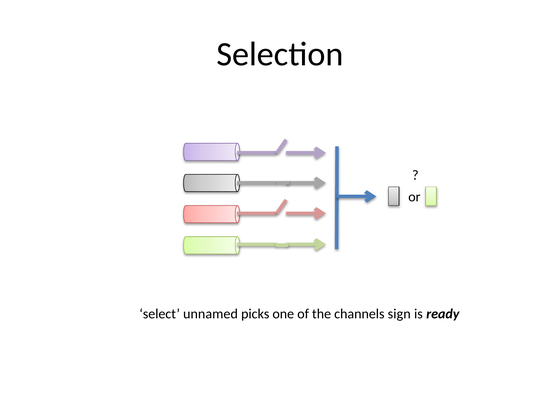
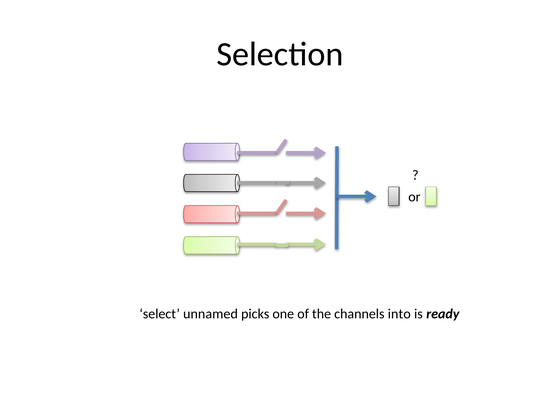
sign: sign -> into
